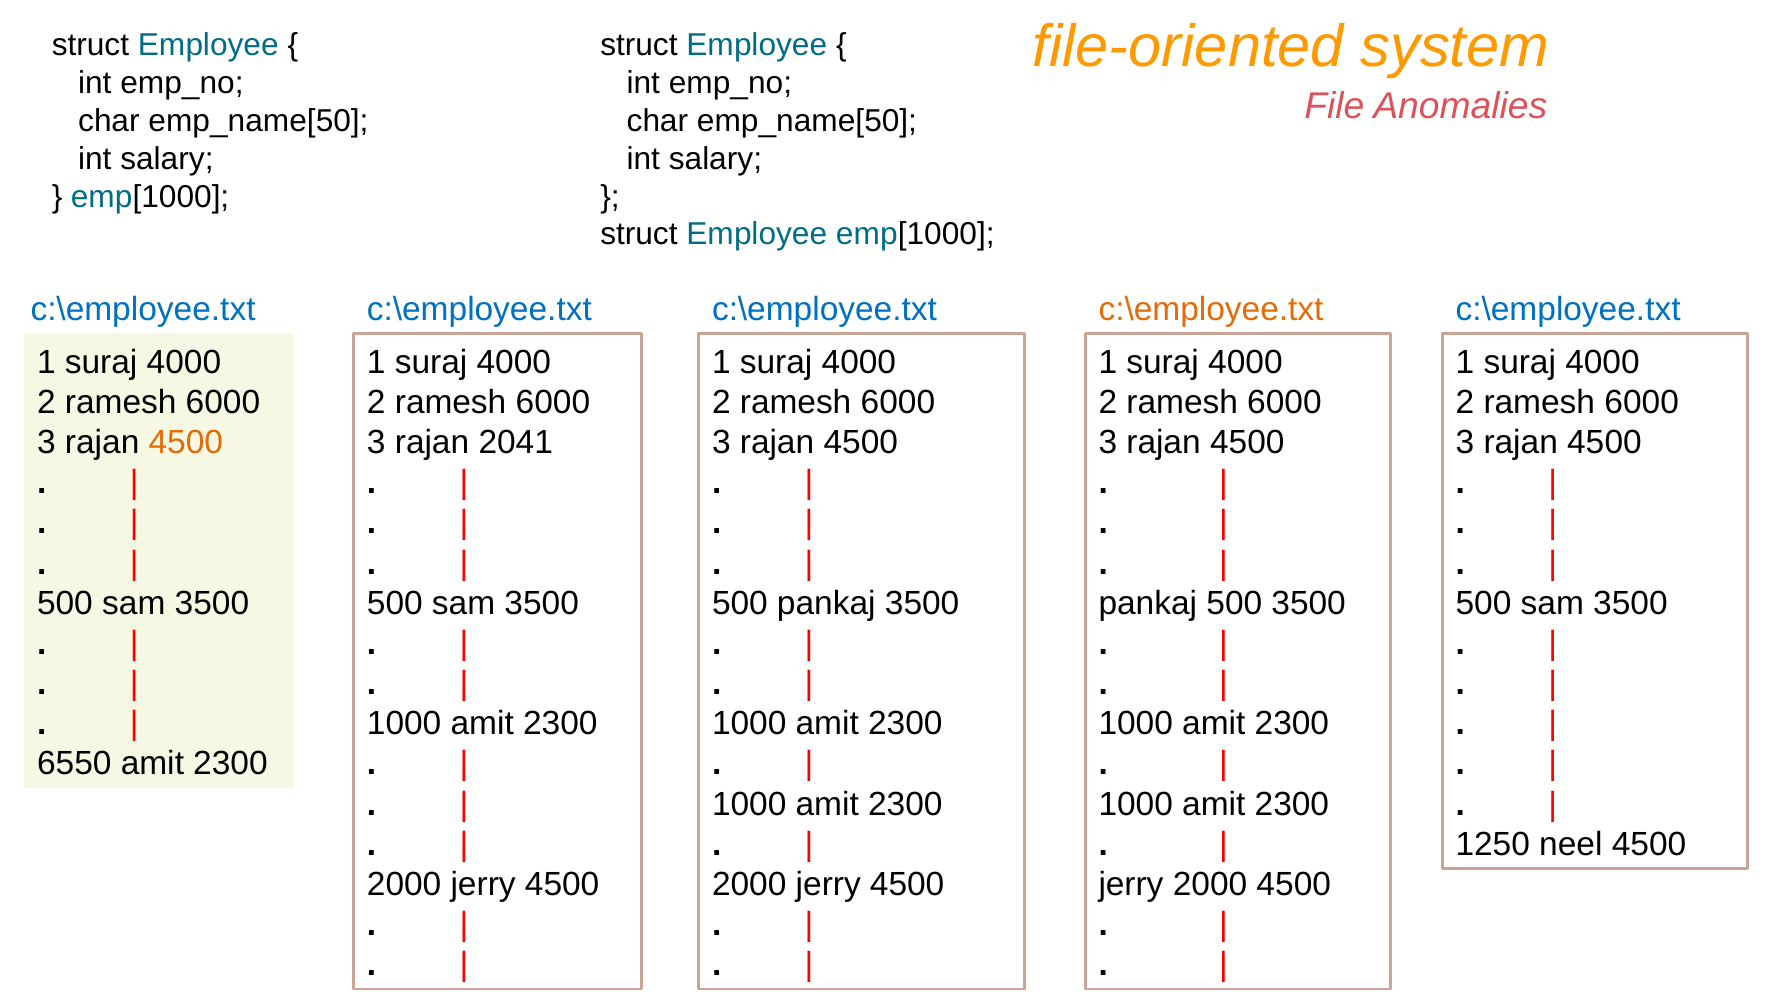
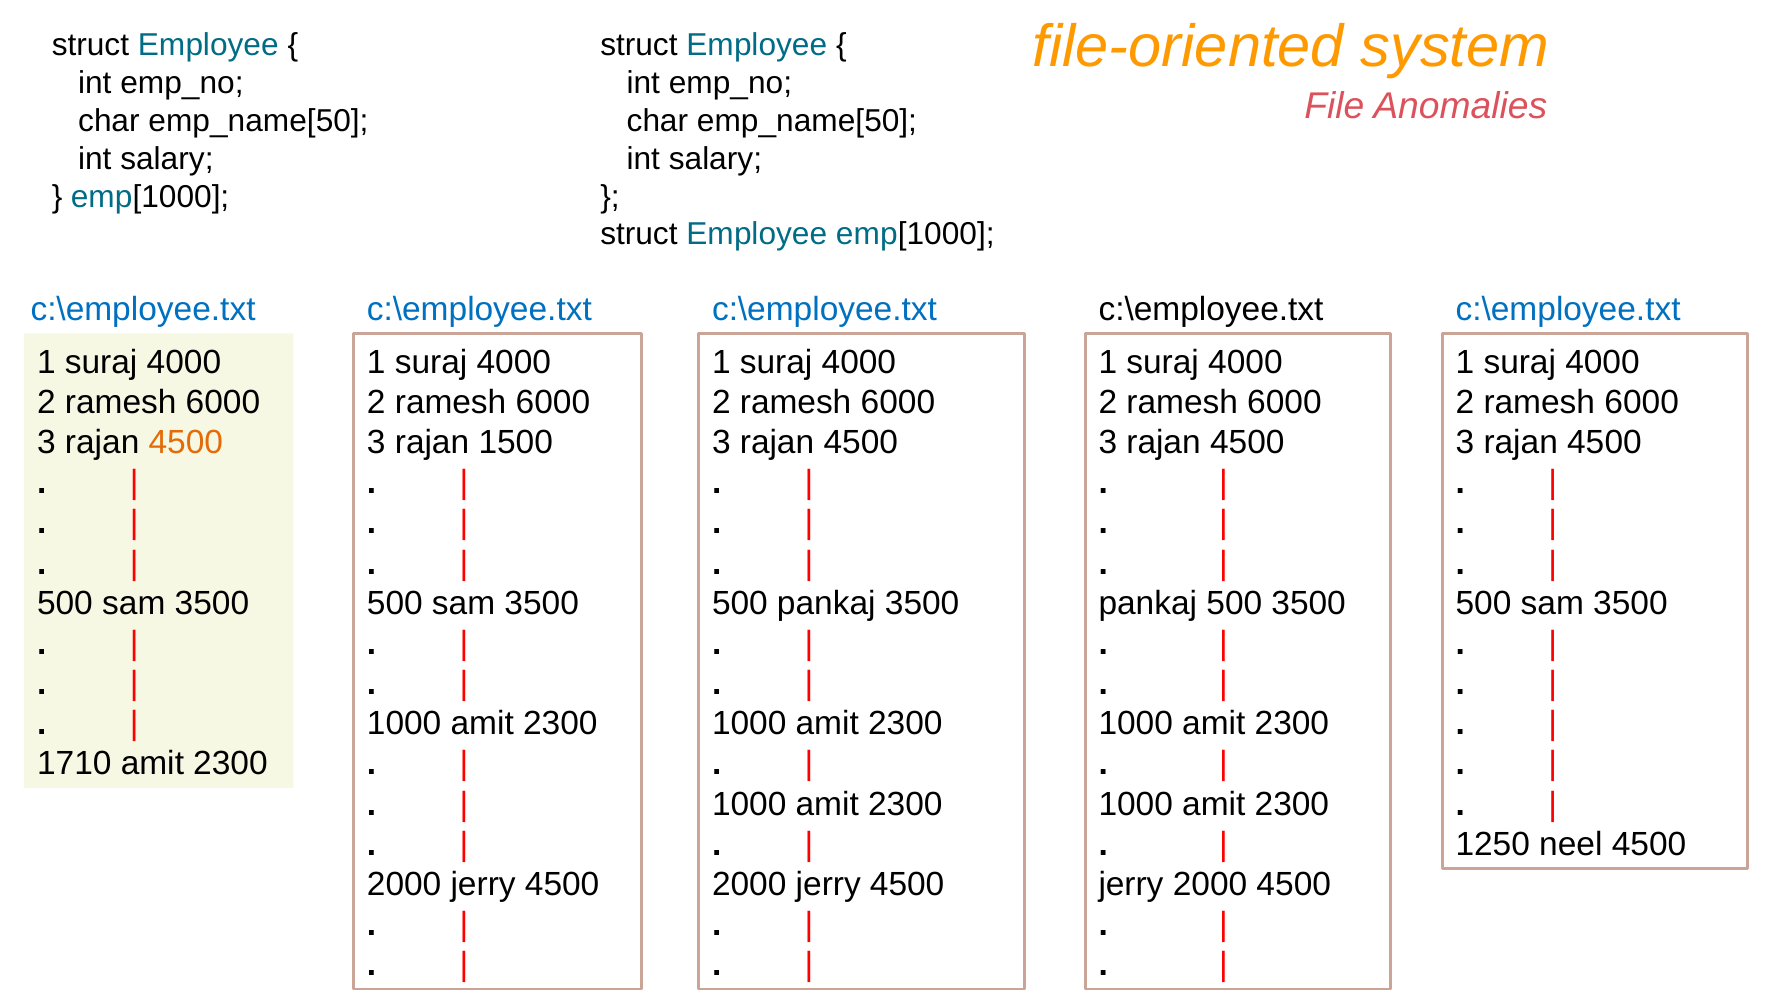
c:\employee.txt at (1211, 310) colour: orange -> black
2041: 2041 -> 1500
6550: 6550 -> 1710
